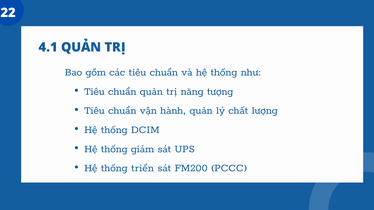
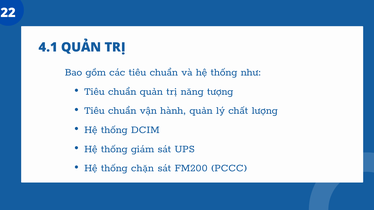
triển: triển -> chặn
